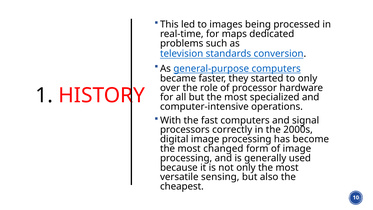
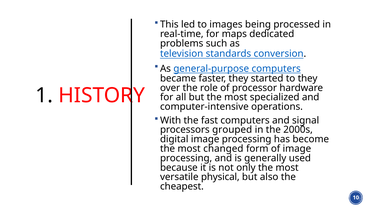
to only: only -> they
correctly: correctly -> grouped
sensing: sensing -> physical
